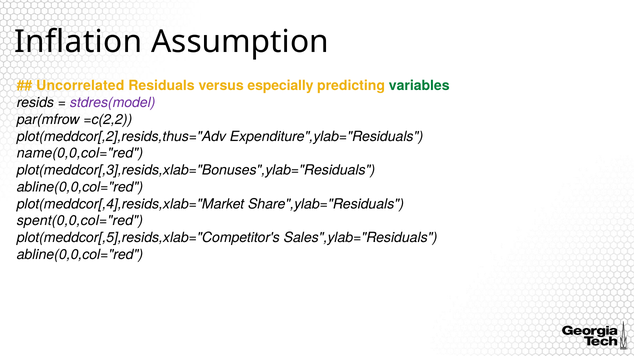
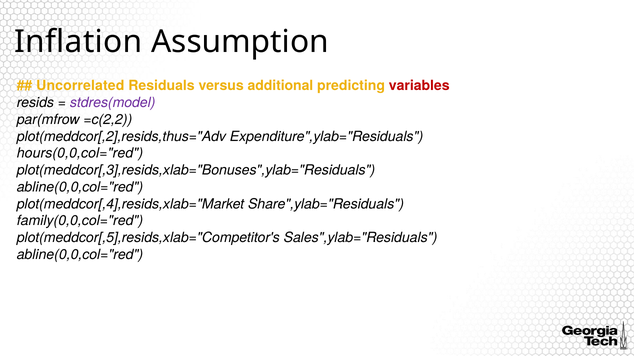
especially: especially -> additional
variables colour: green -> red
name(0,0,col="red: name(0,0,col="red -> hours(0,0,col="red
spent(0,0,col="red: spent(0,0,col="red -> family(0,0,col="red
